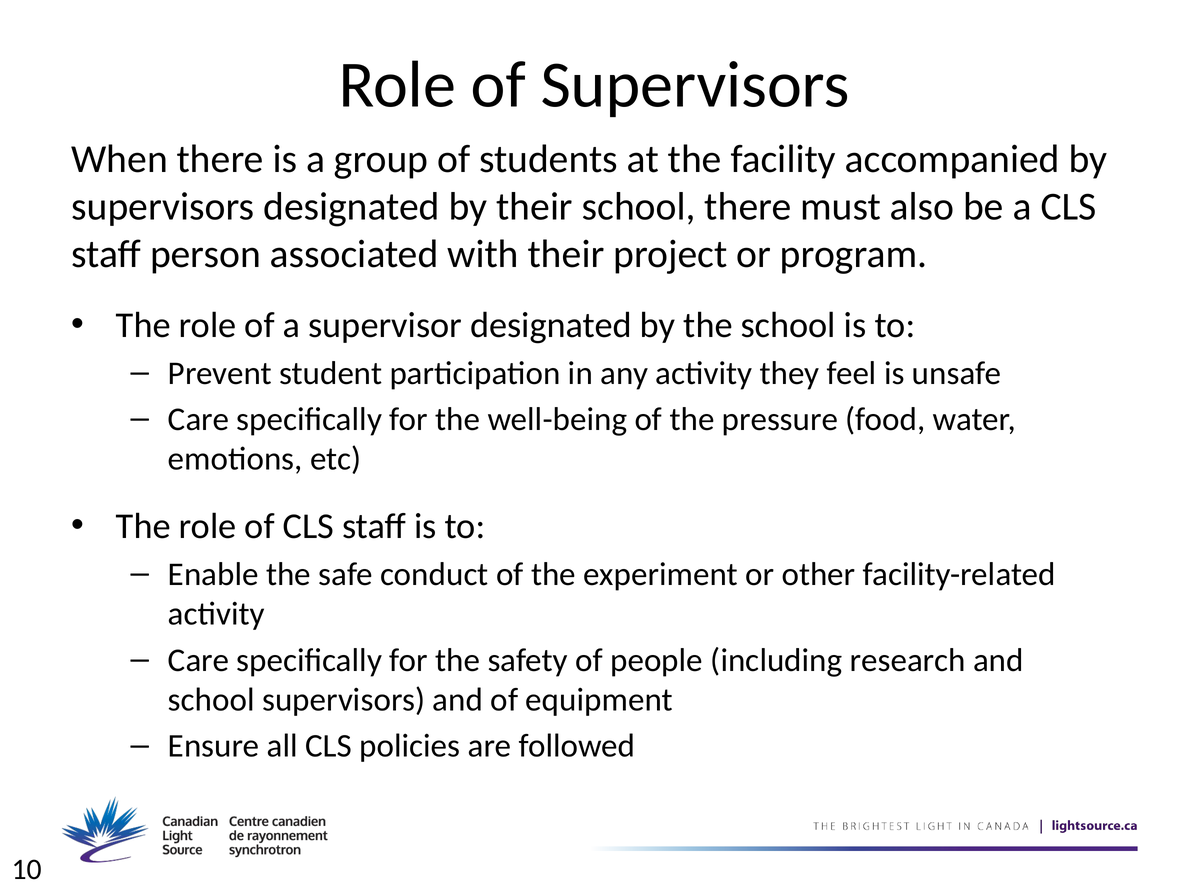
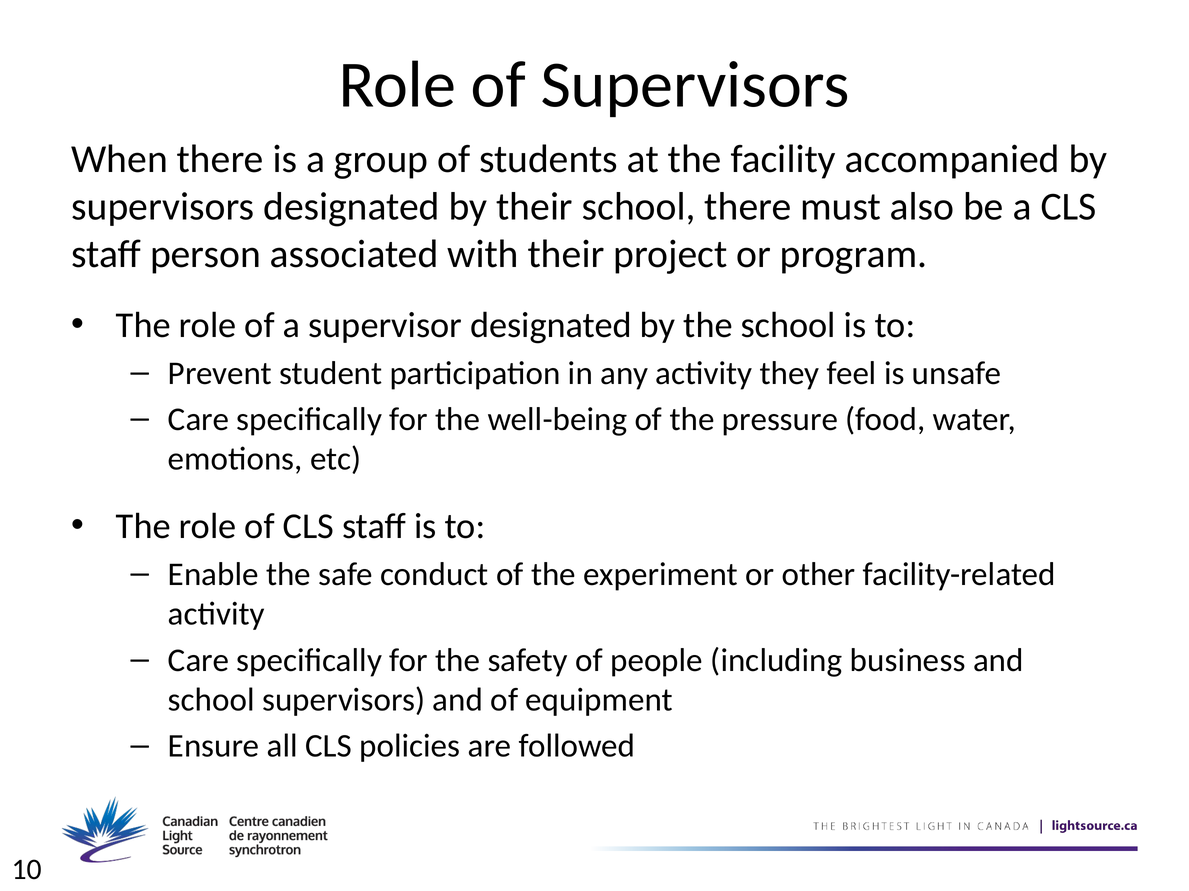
research: research -> business
